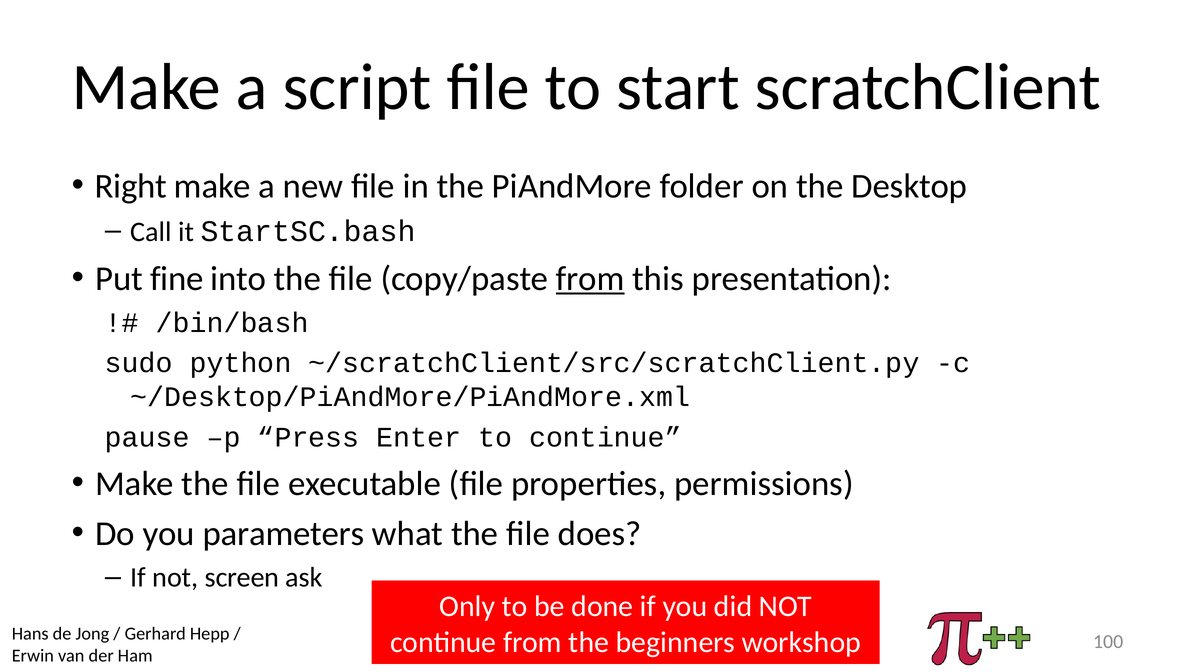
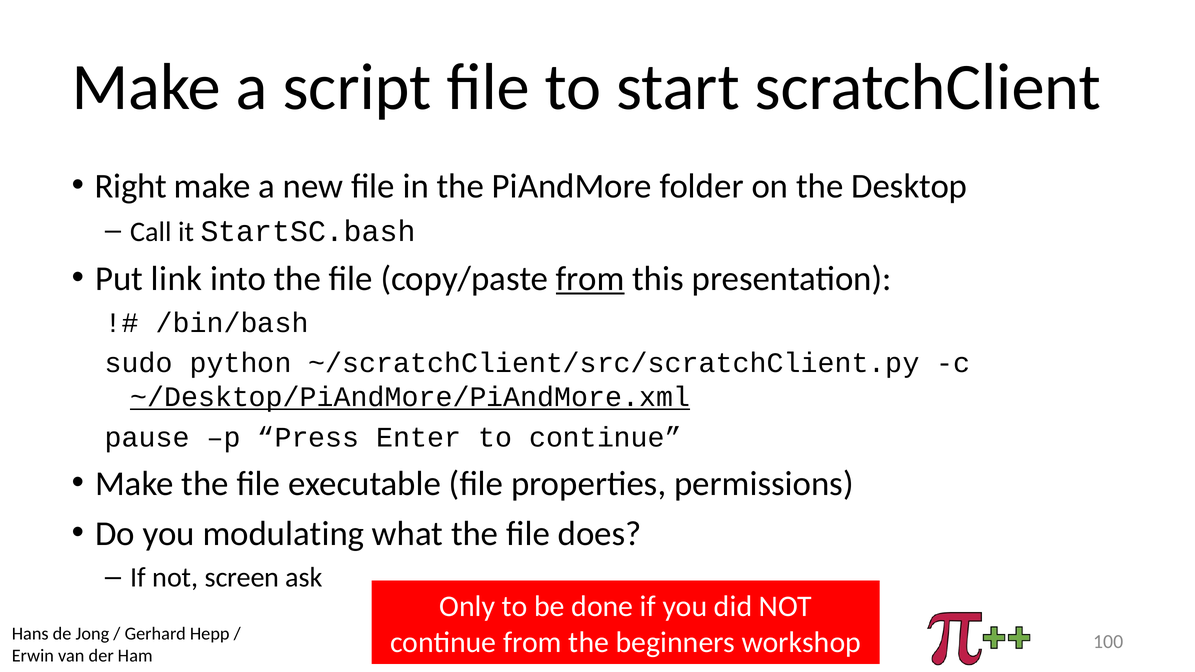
fine: fine -> link
~/Desktop/PiAndMore/PiAndMore.xml underline: none -> present
parameters: parameters -> modulating
